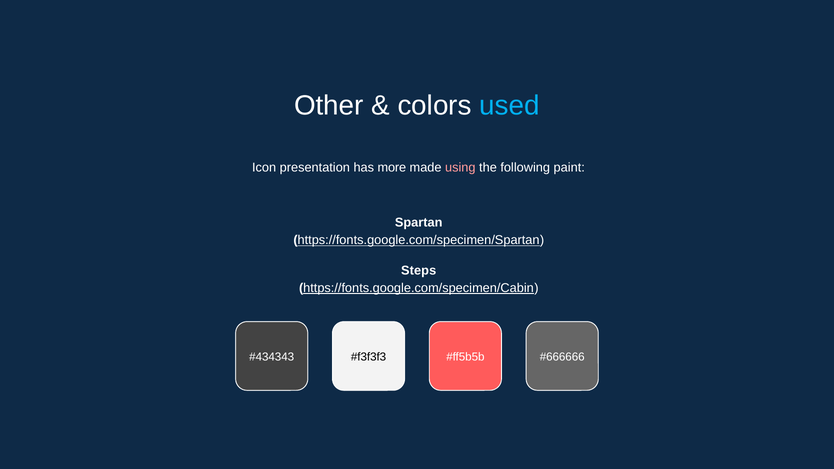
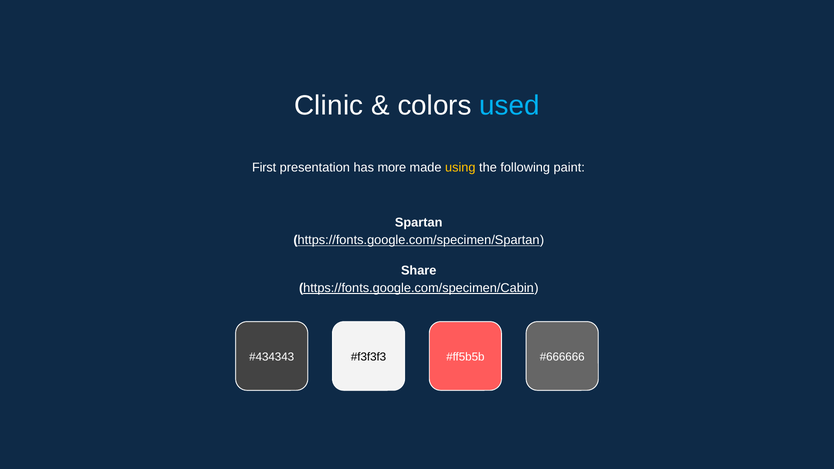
Other: Other -> Clinic
Icon: Icon -> First
using colour: pink -> yellow
Steps: Steps -> Share
